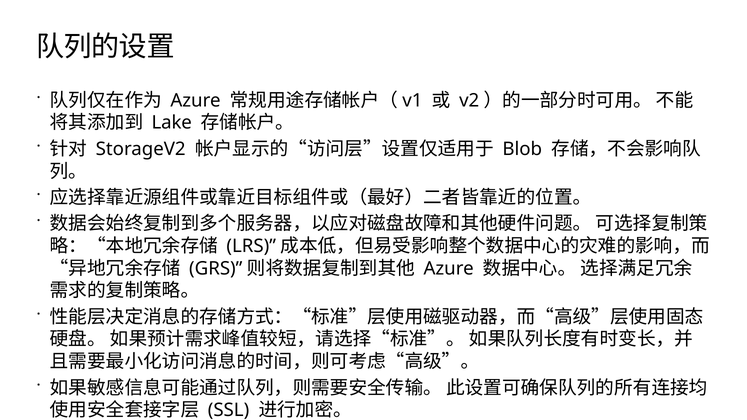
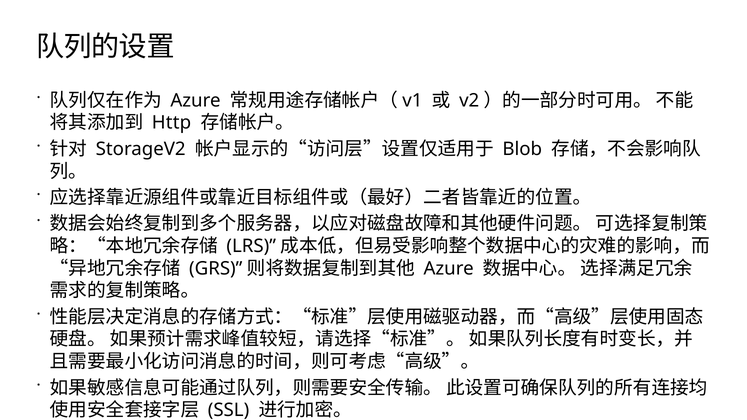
Lake: Lake -> Http
